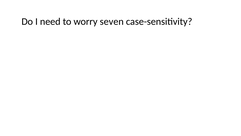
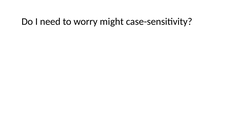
seven: seven -> might
